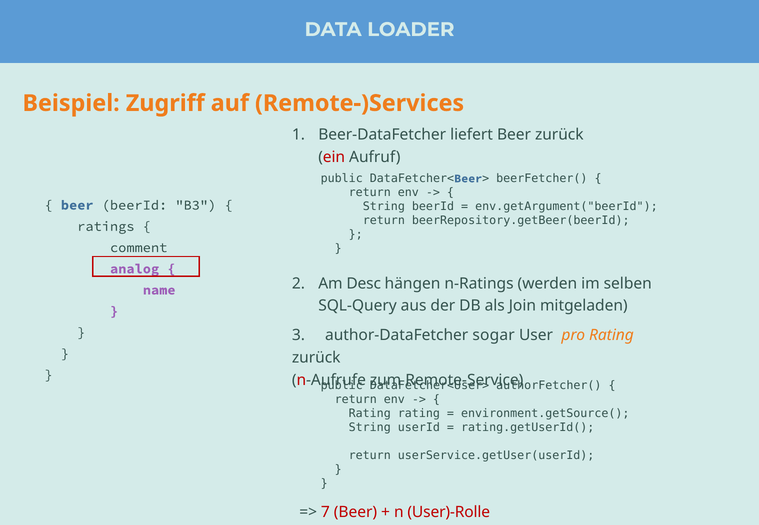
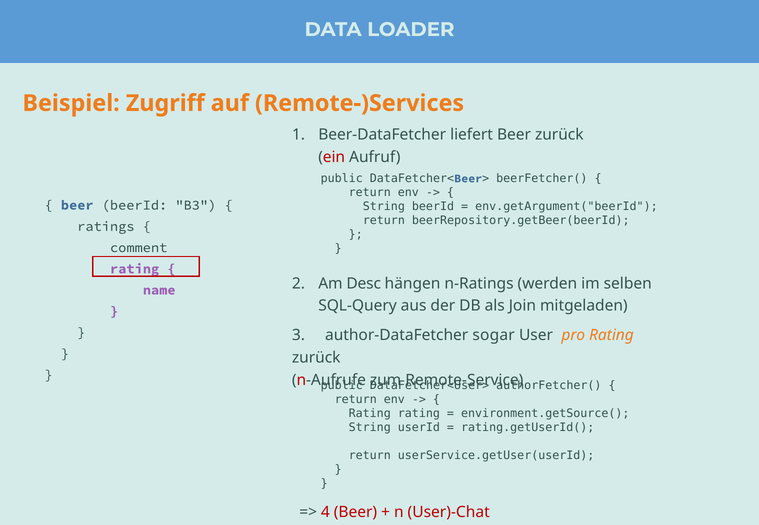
analog at (135, 269): analog -> rating
7: 7 -> 4
User)-Rolle: User)-Rolle -> User)-Chat
